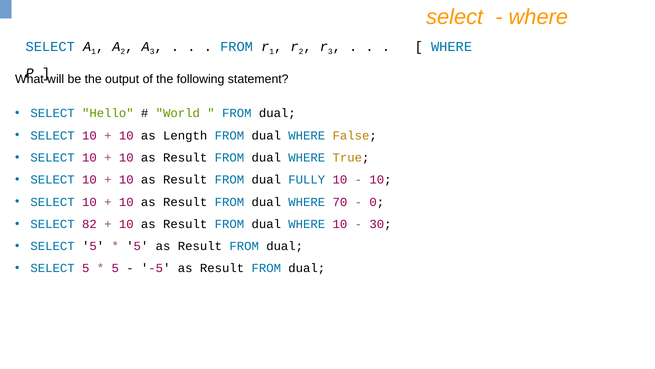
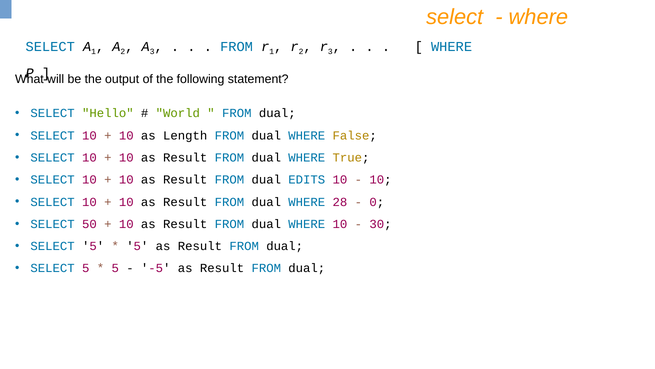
FULLY: FULLY -> EDITS
70: 70 -> 28
82: 82 -> 50
